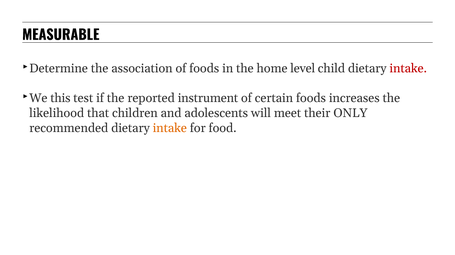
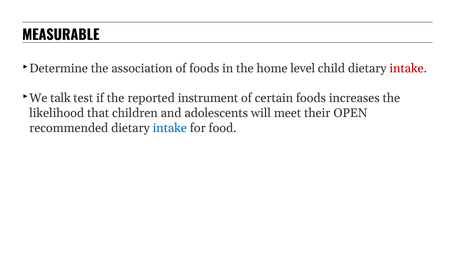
this: this -> talk
ONLY: ONLY -> OPEN
intake at (170, 128) colour: orange -> blue
